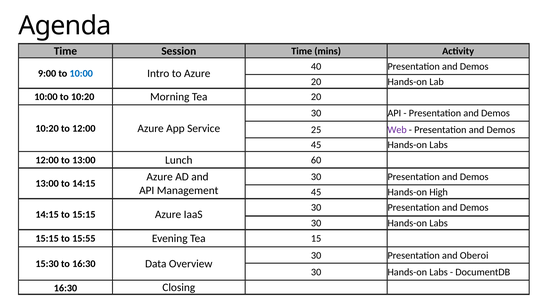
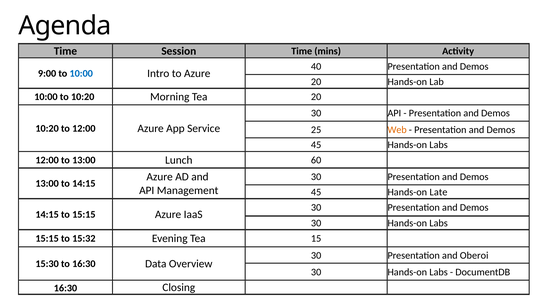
Web colour: purple -> orange
High: High -> Late
15:55: 15:55 -> 15:32
